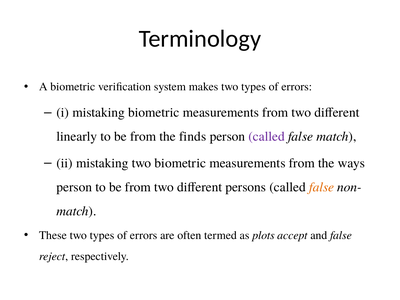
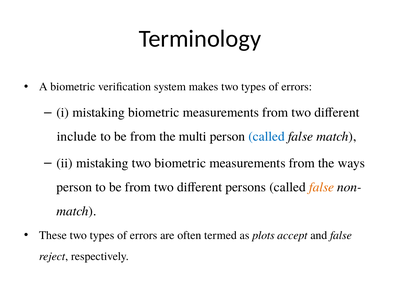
linearly: linearly -> include
finds: finds -> multi
called at (267, 137) colour: purple -> blue
